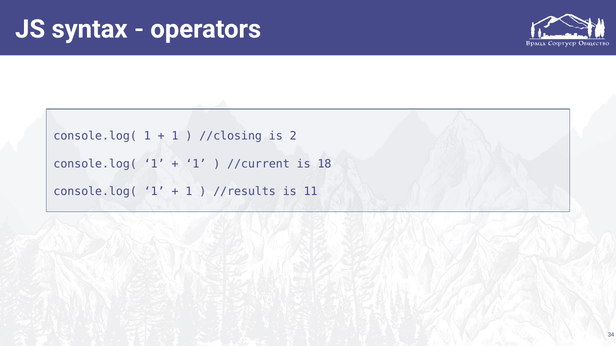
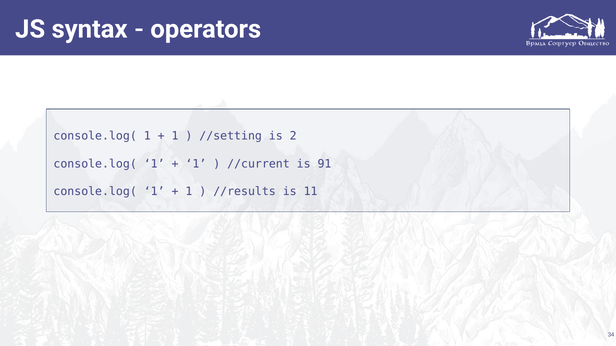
//closing: //closing -> //setting
18: 18 -> 91
